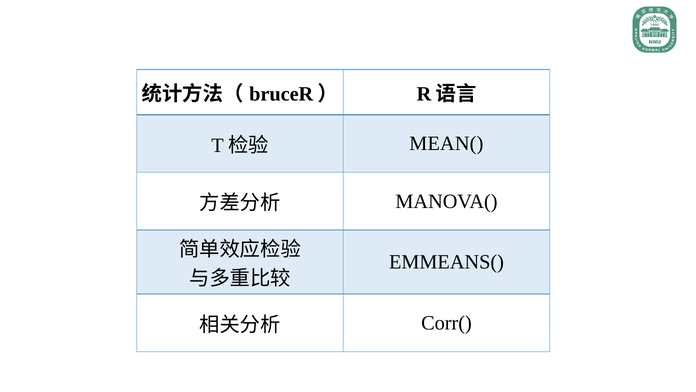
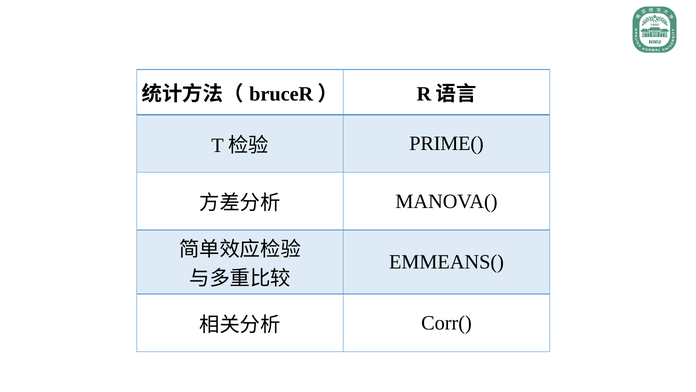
MEAN(: MEAN( -> PRIME(
